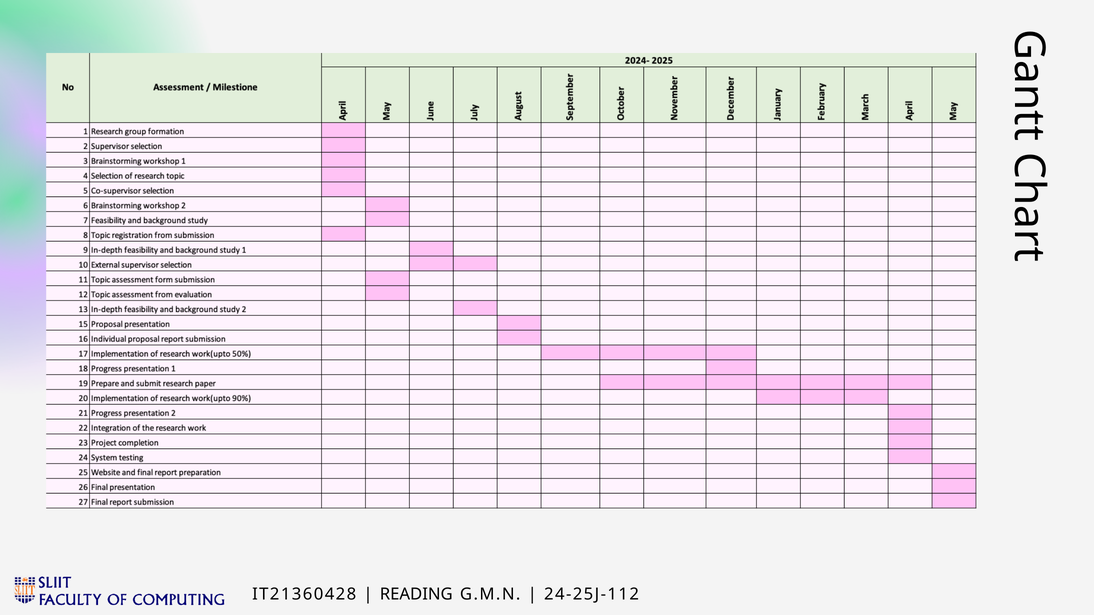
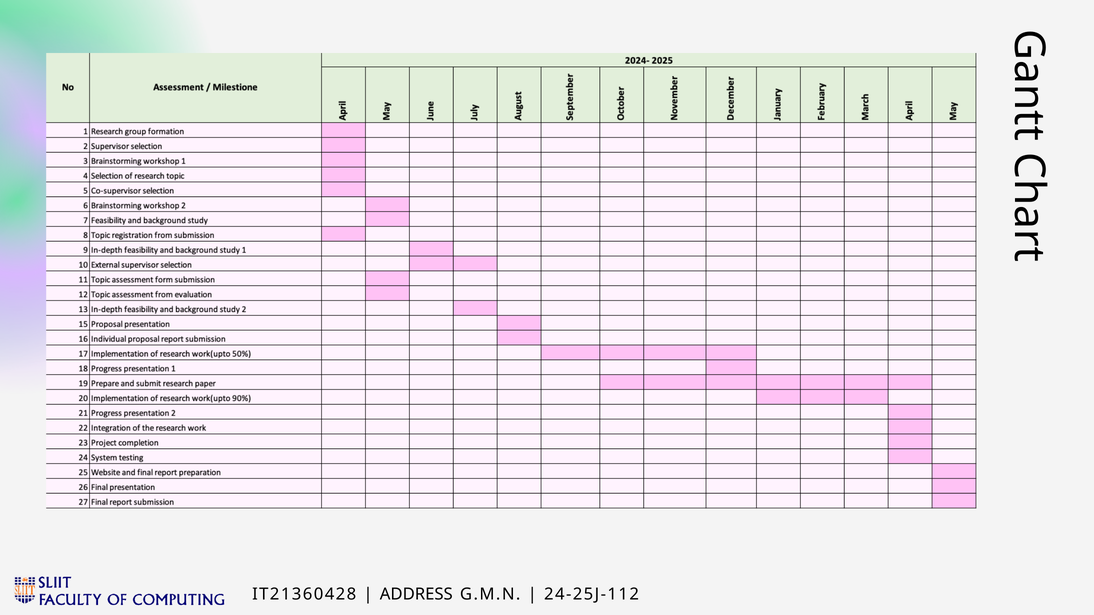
READING: READING -> ADDRESS
